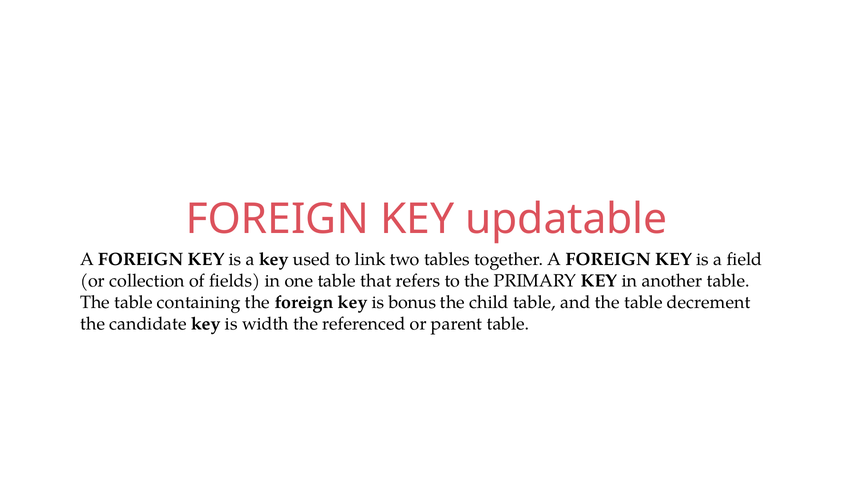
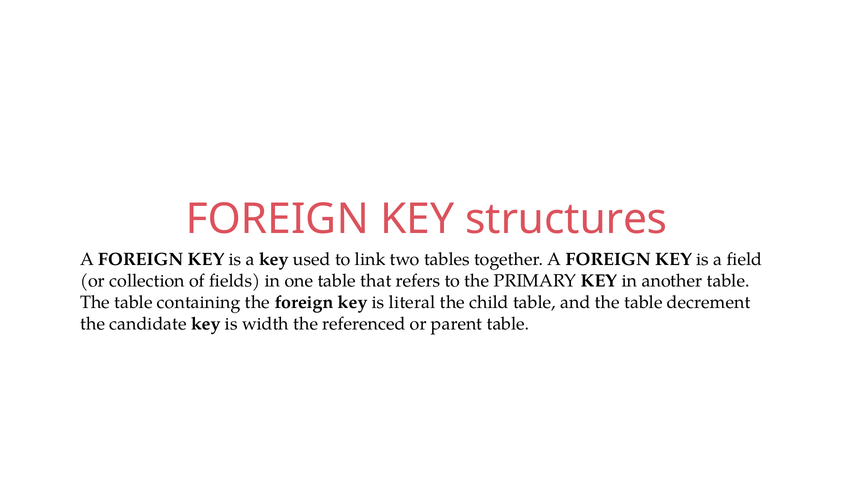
updatable: updatable -> structures
bonus: bonus -> literal
